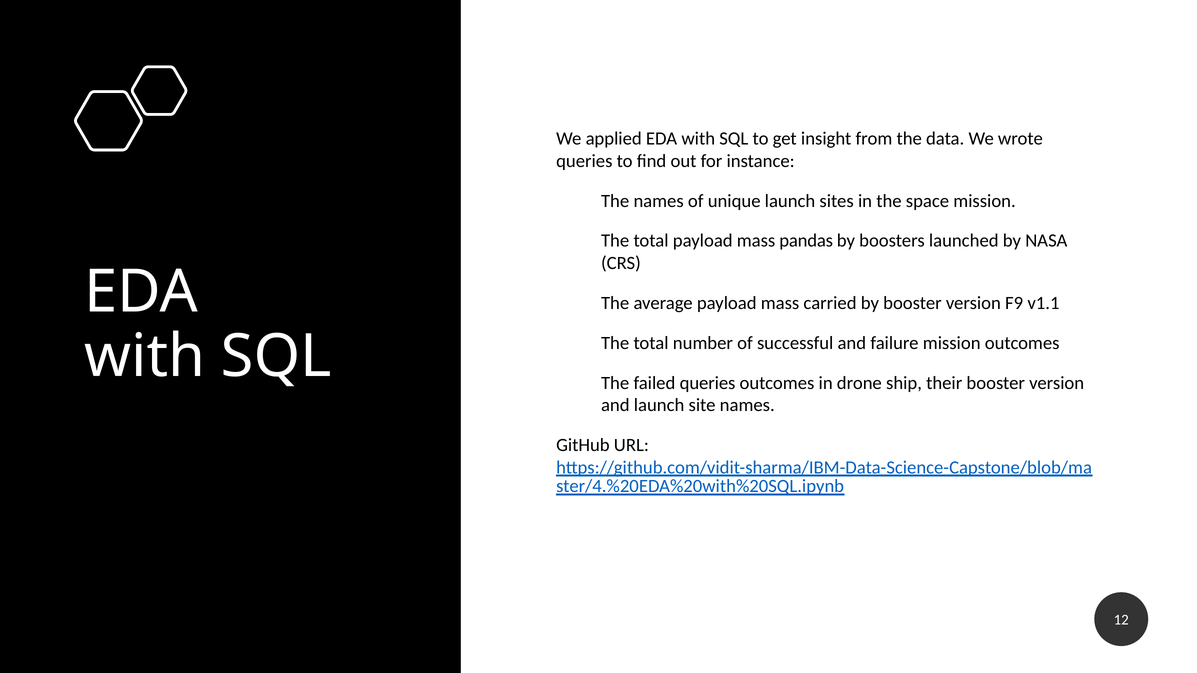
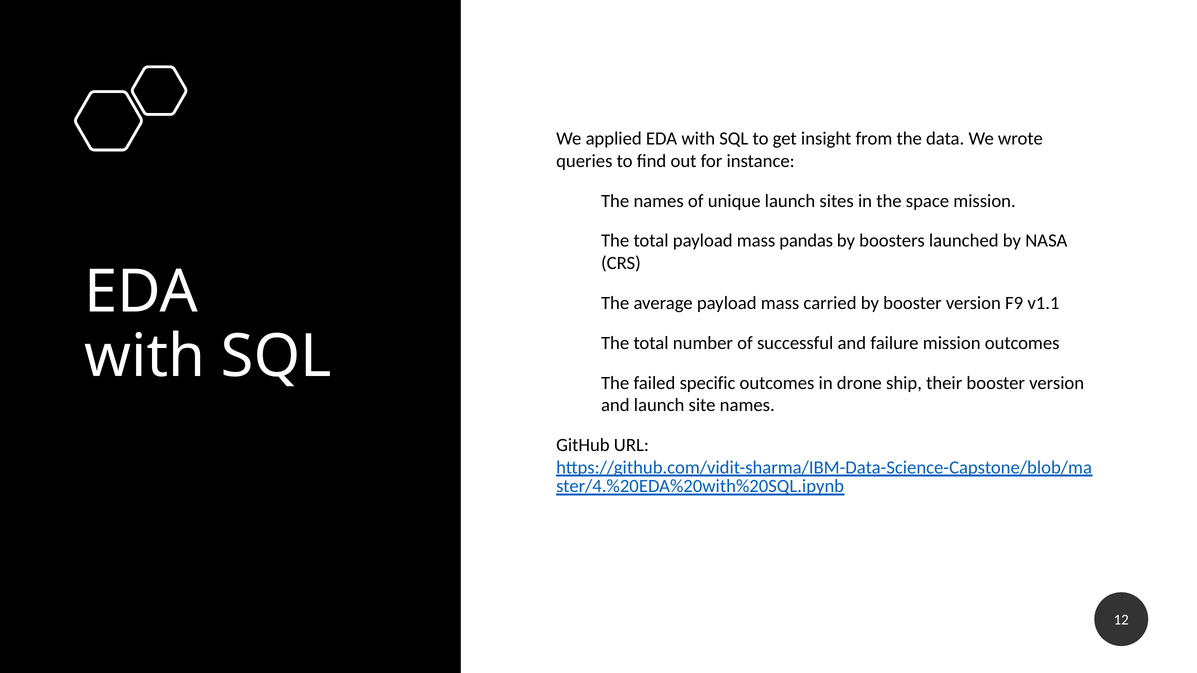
failed queries: queries -> specific
